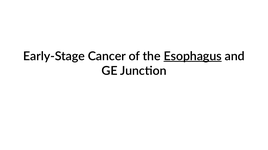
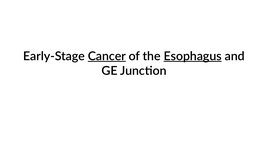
Cancer underline: none -> present
